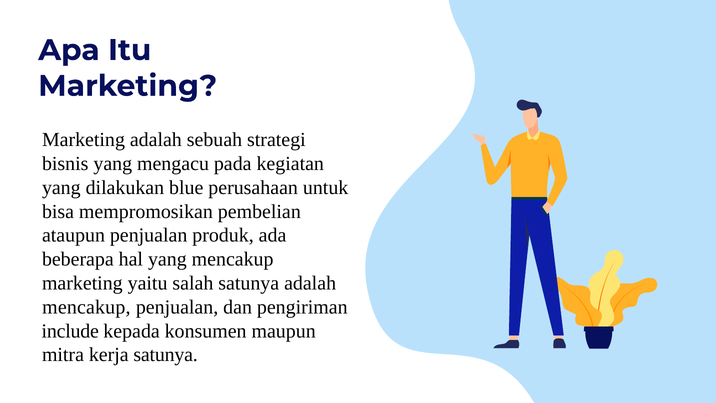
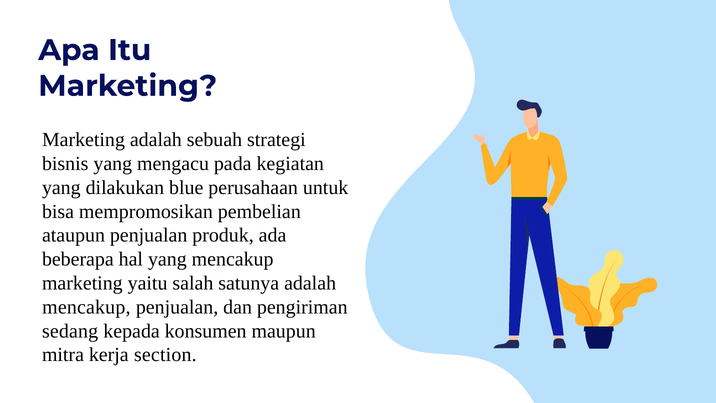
include: include -> sedang
kerja satunya: satunya -> section
